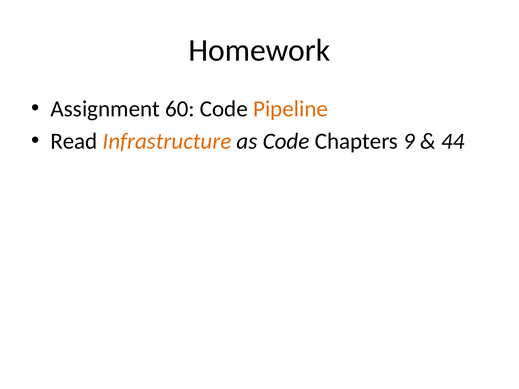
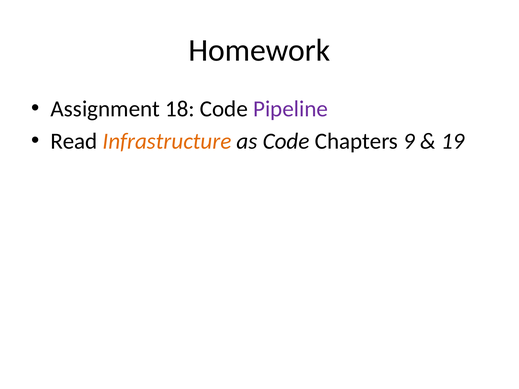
60: 60 -> 18
Pipeline colour: orange -> purple
44: 44 -> 19
